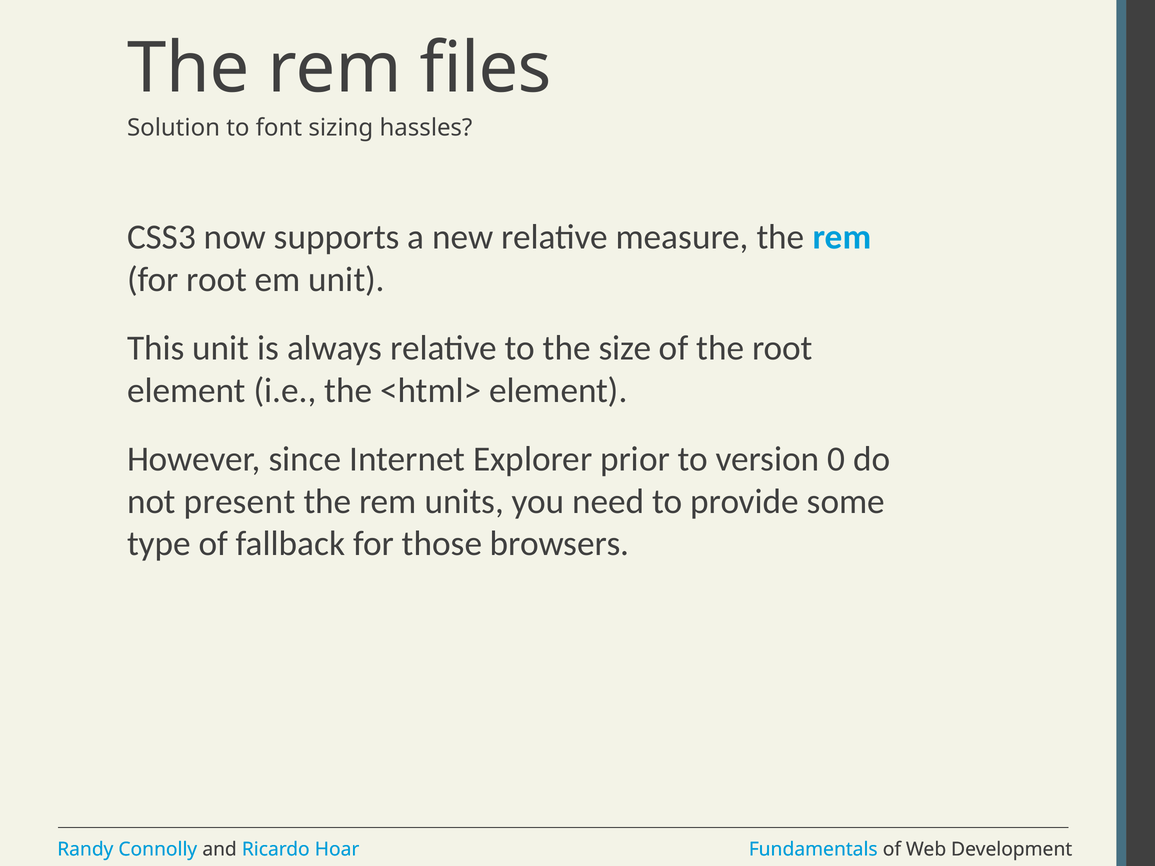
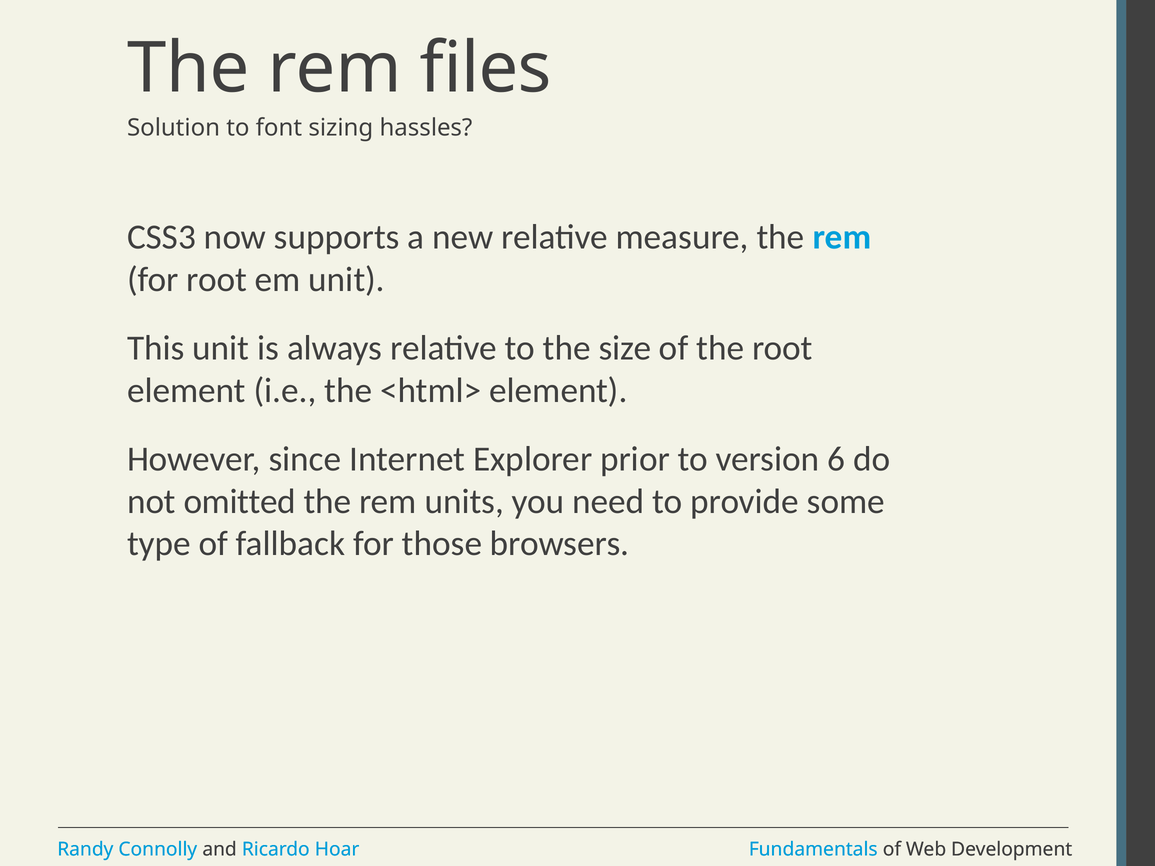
0: 0 -> 6
present: present -> omitted
